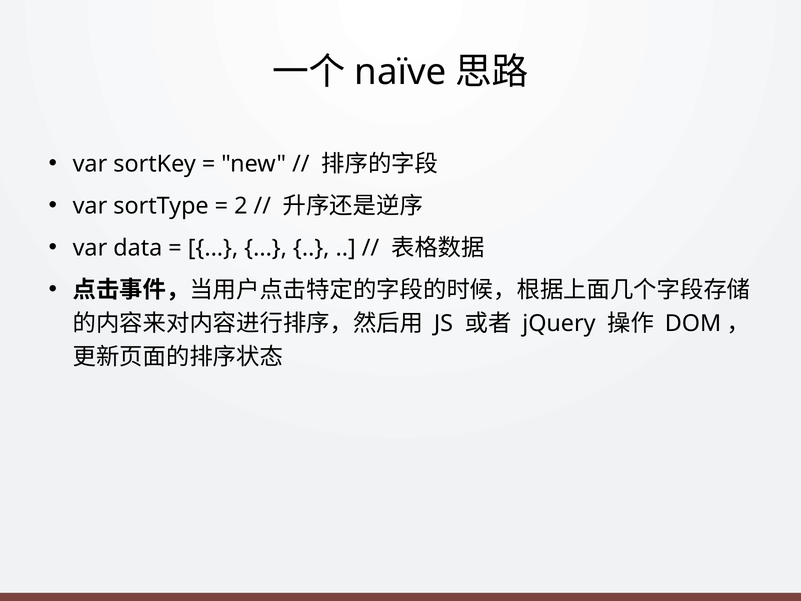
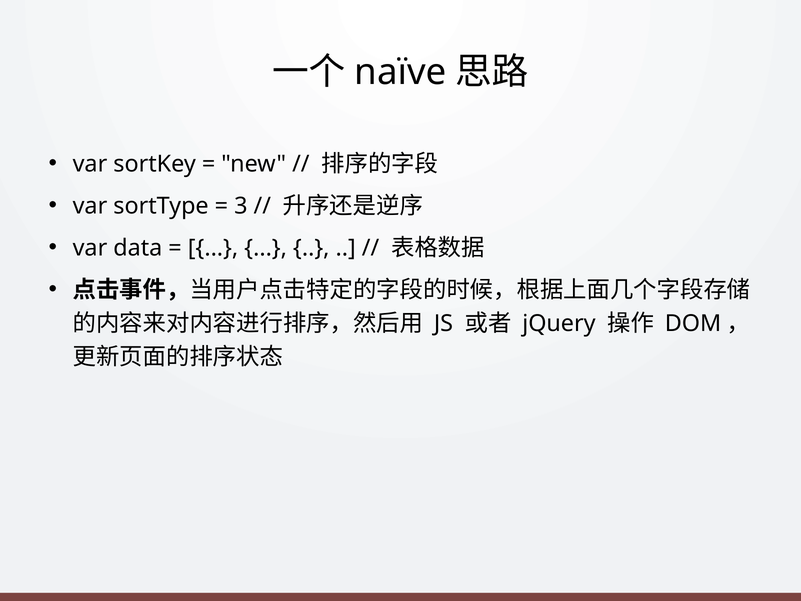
2: 2 -> 3
